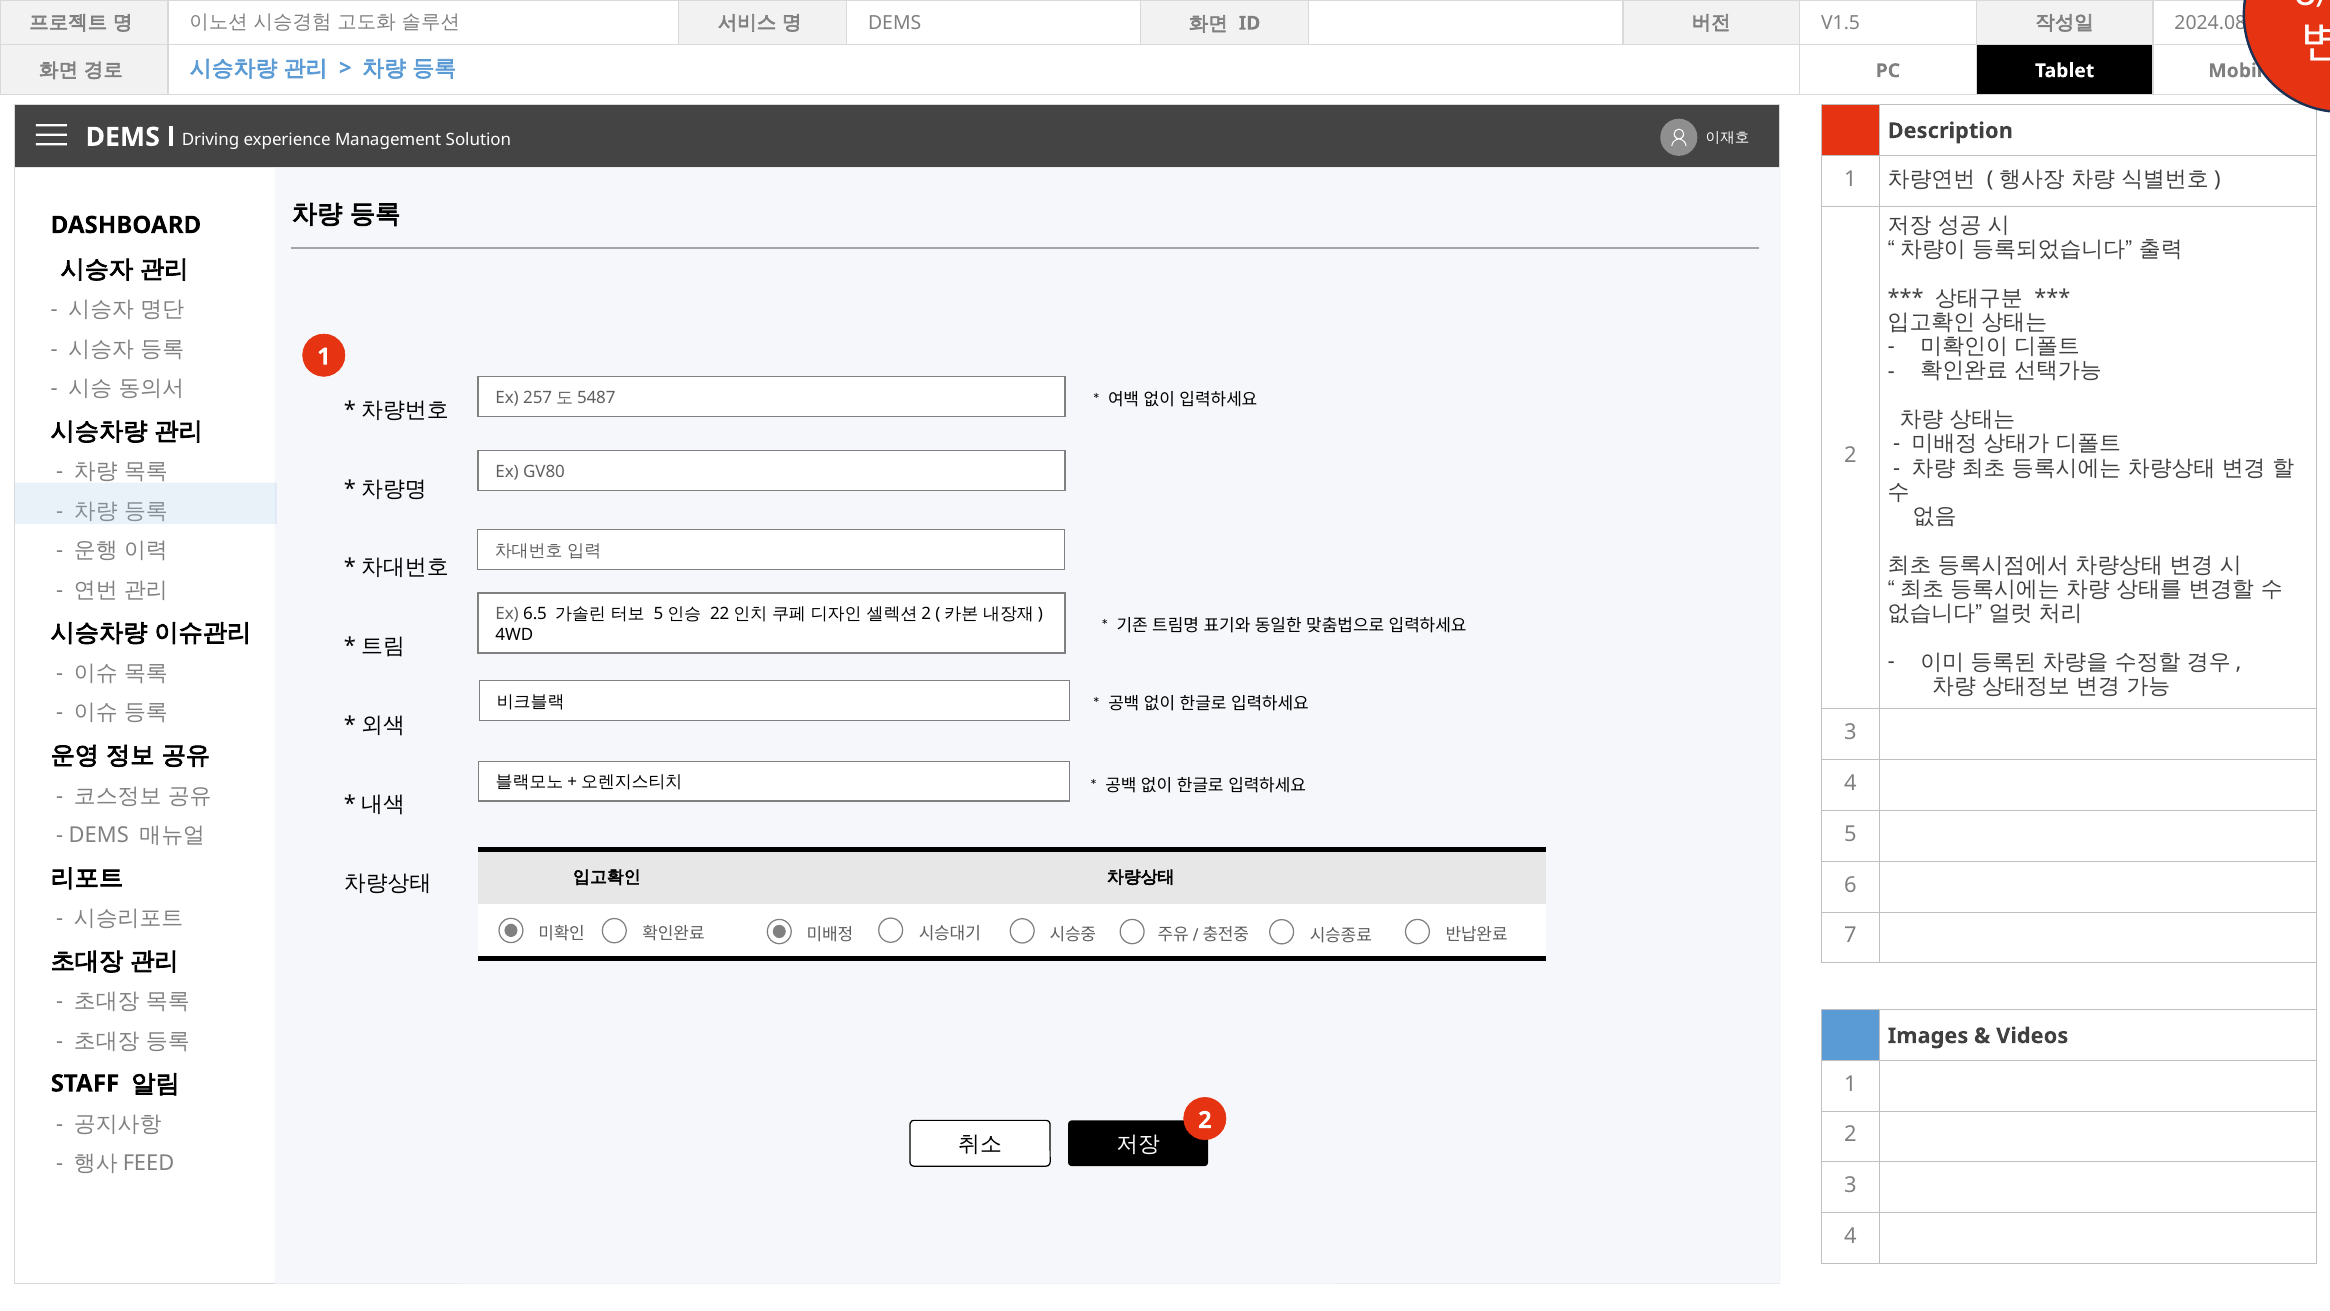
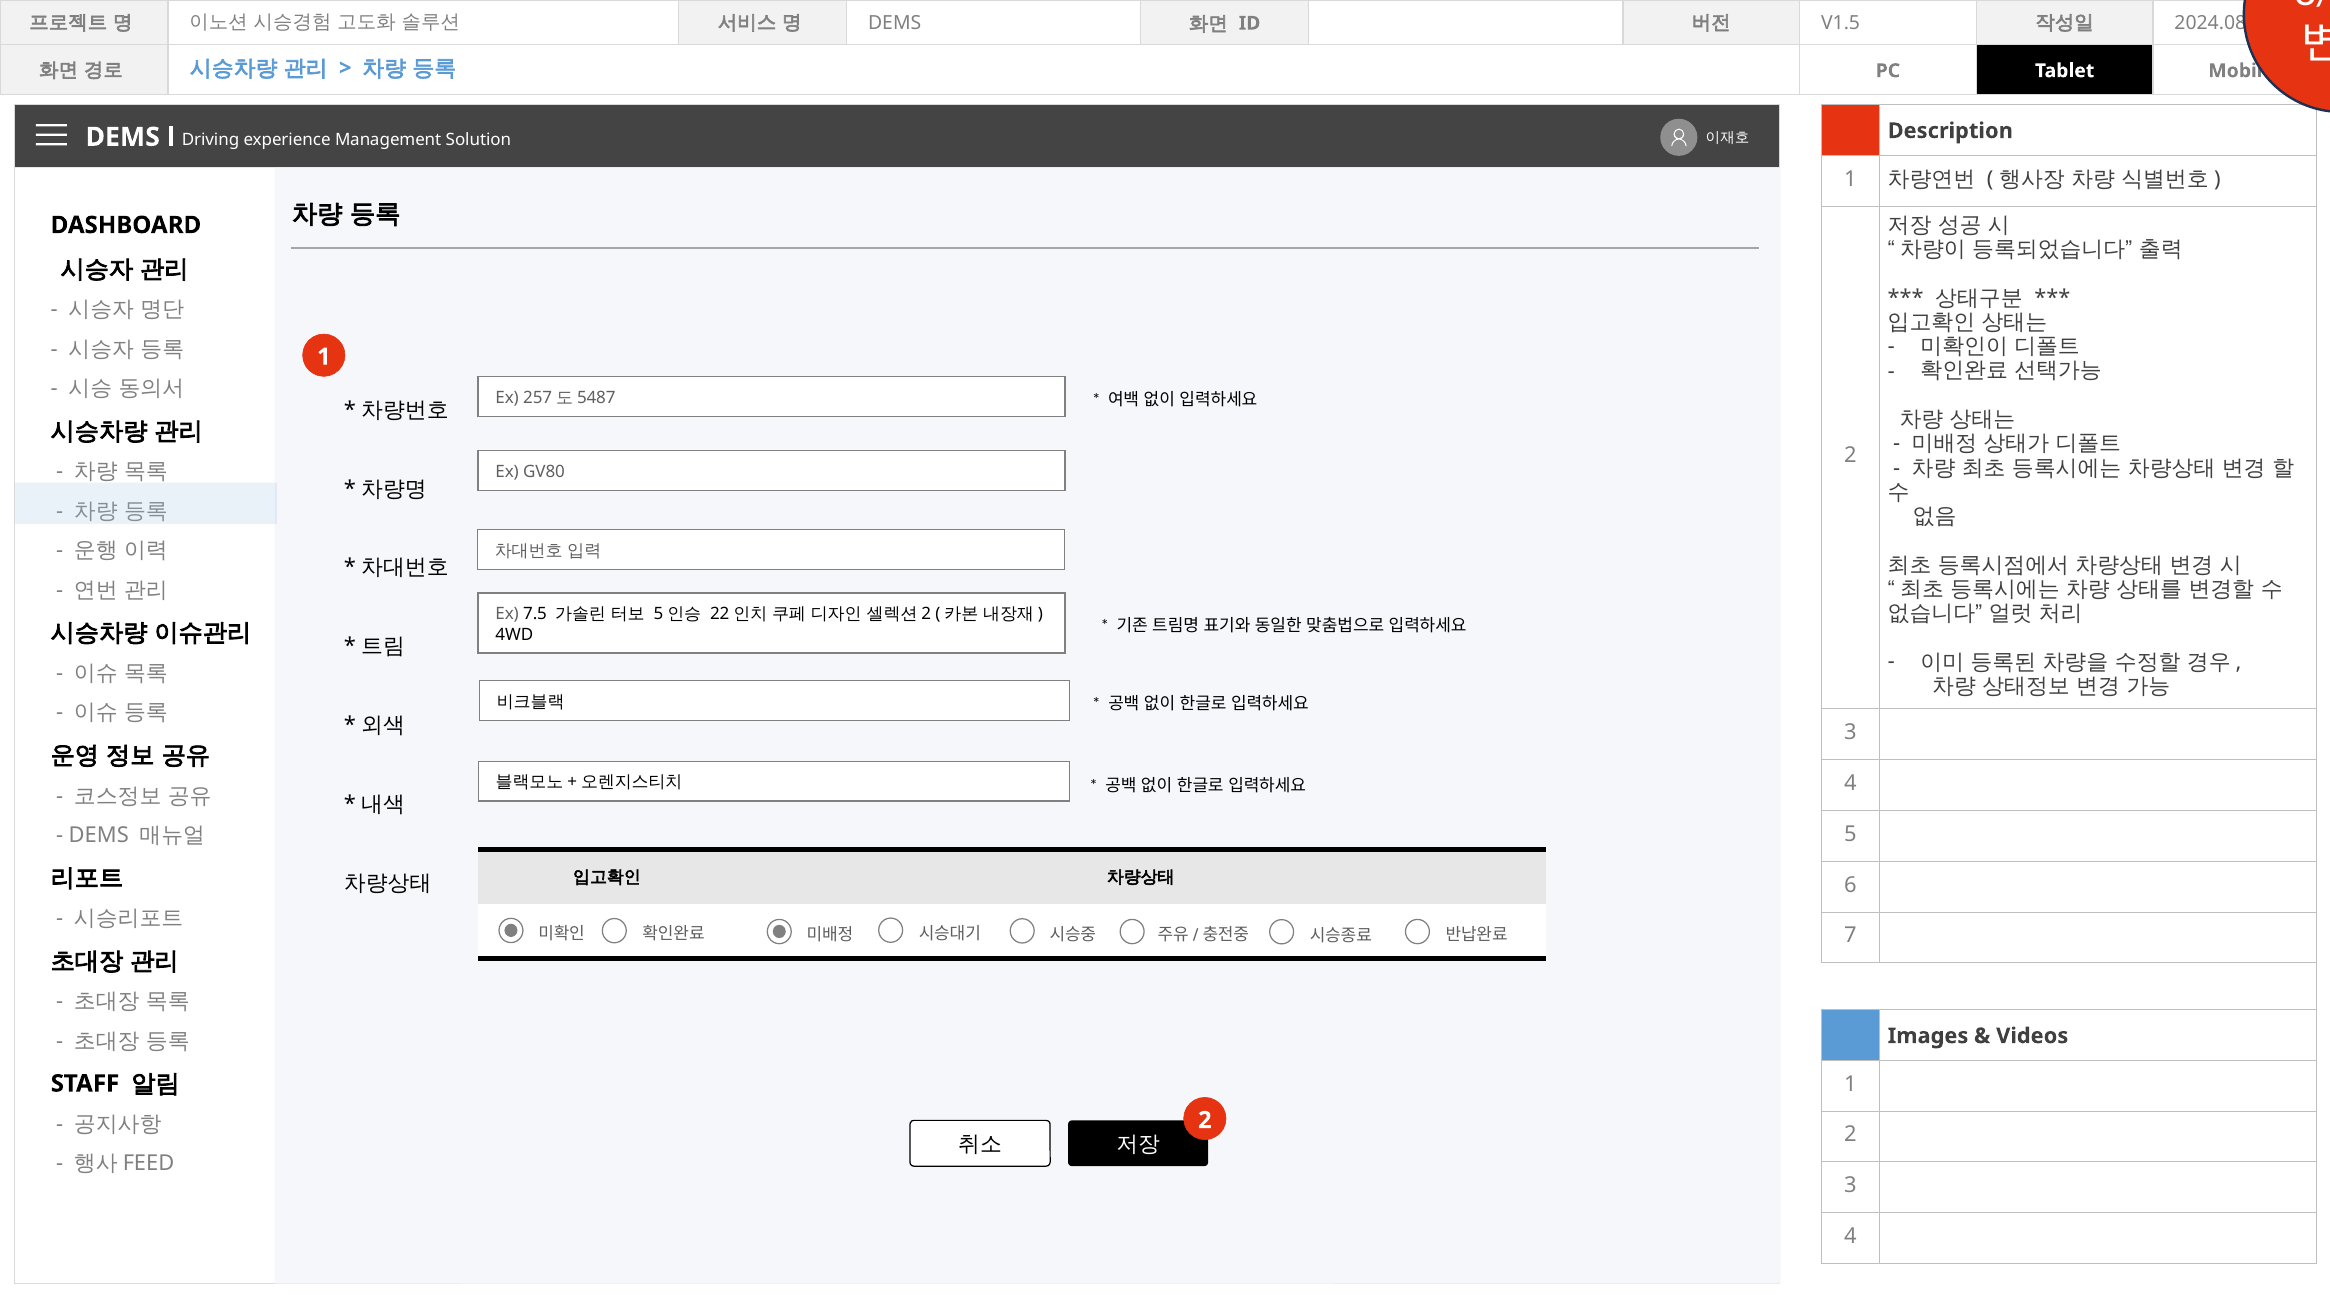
6.5: 6.5 -> 7.5
